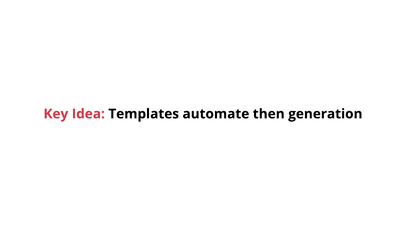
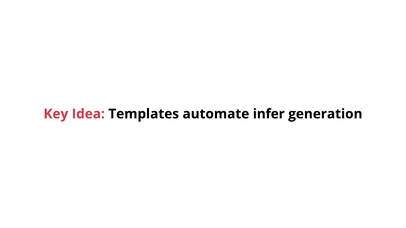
then: then -> infer
